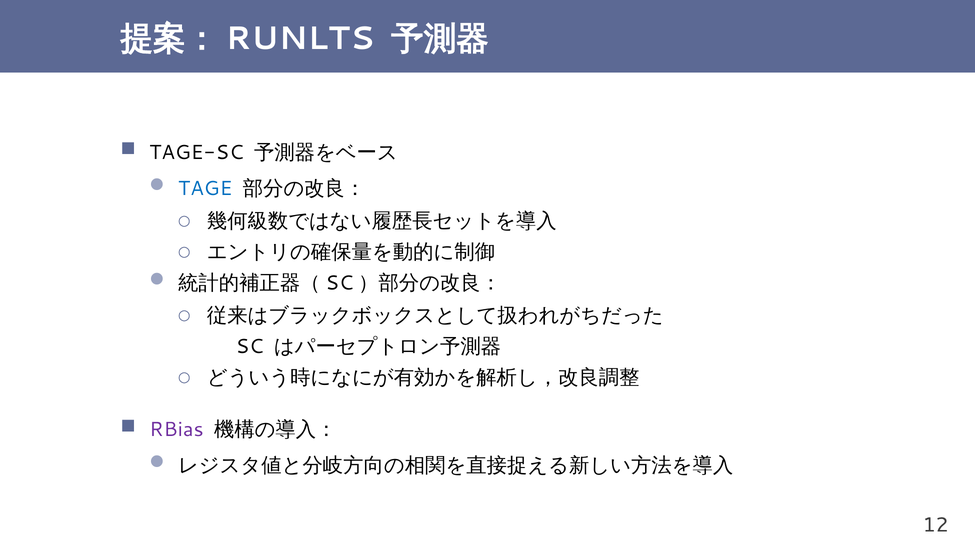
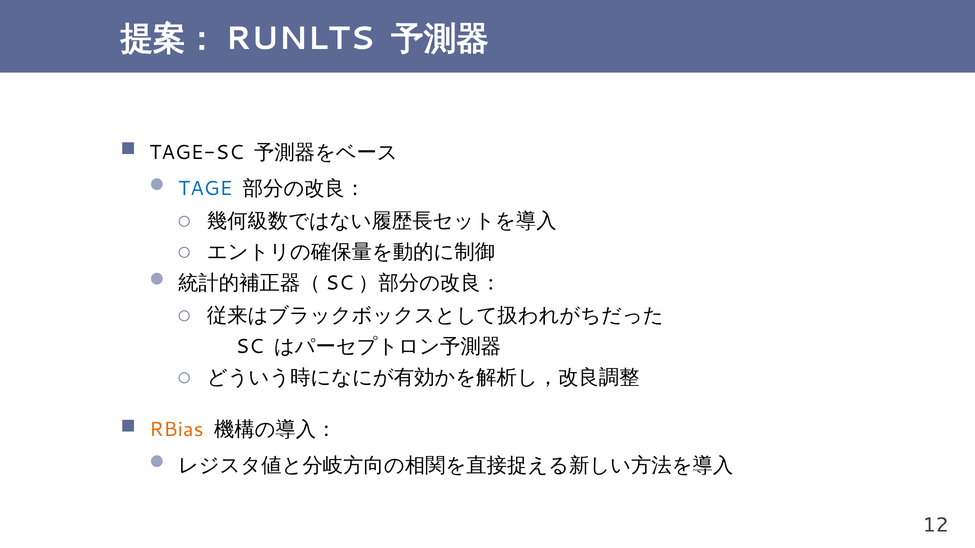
RBias colour: purple -> orange
